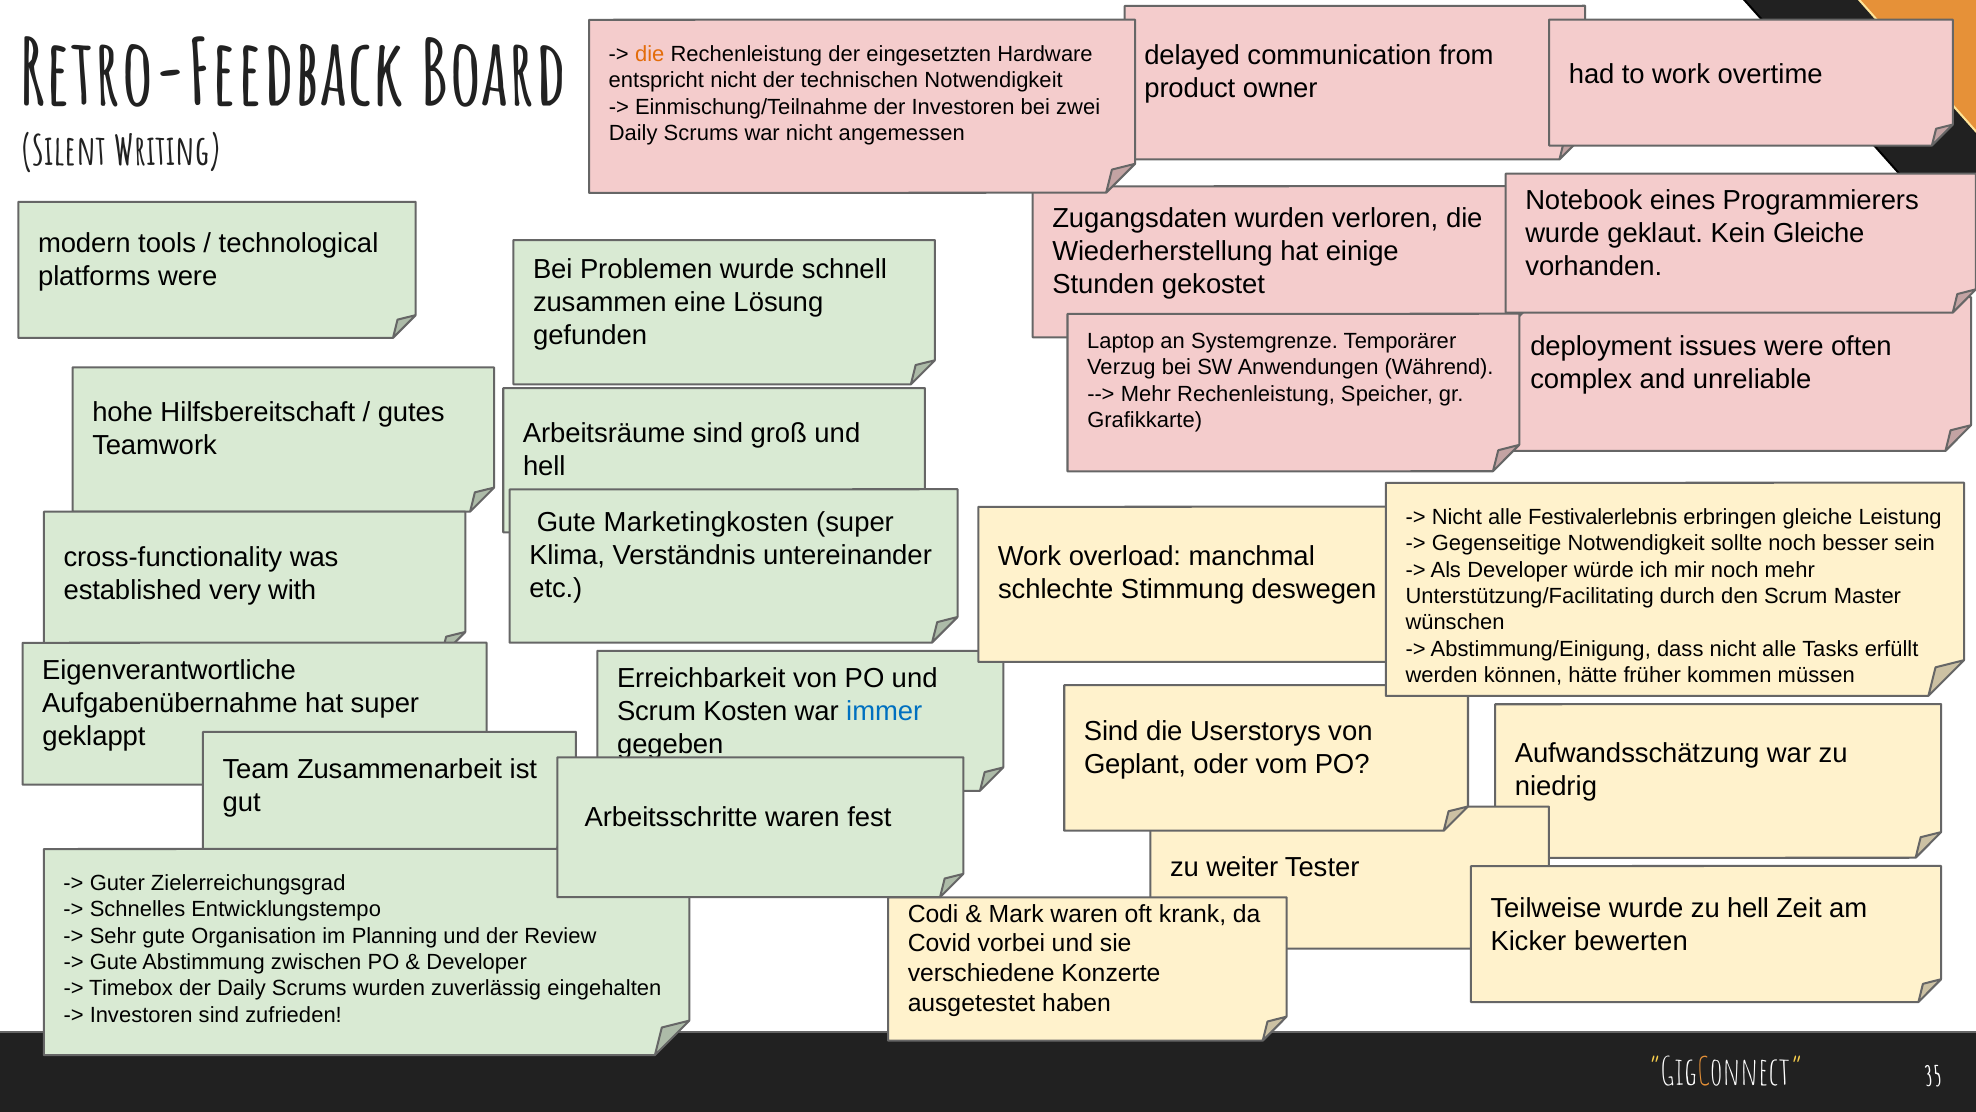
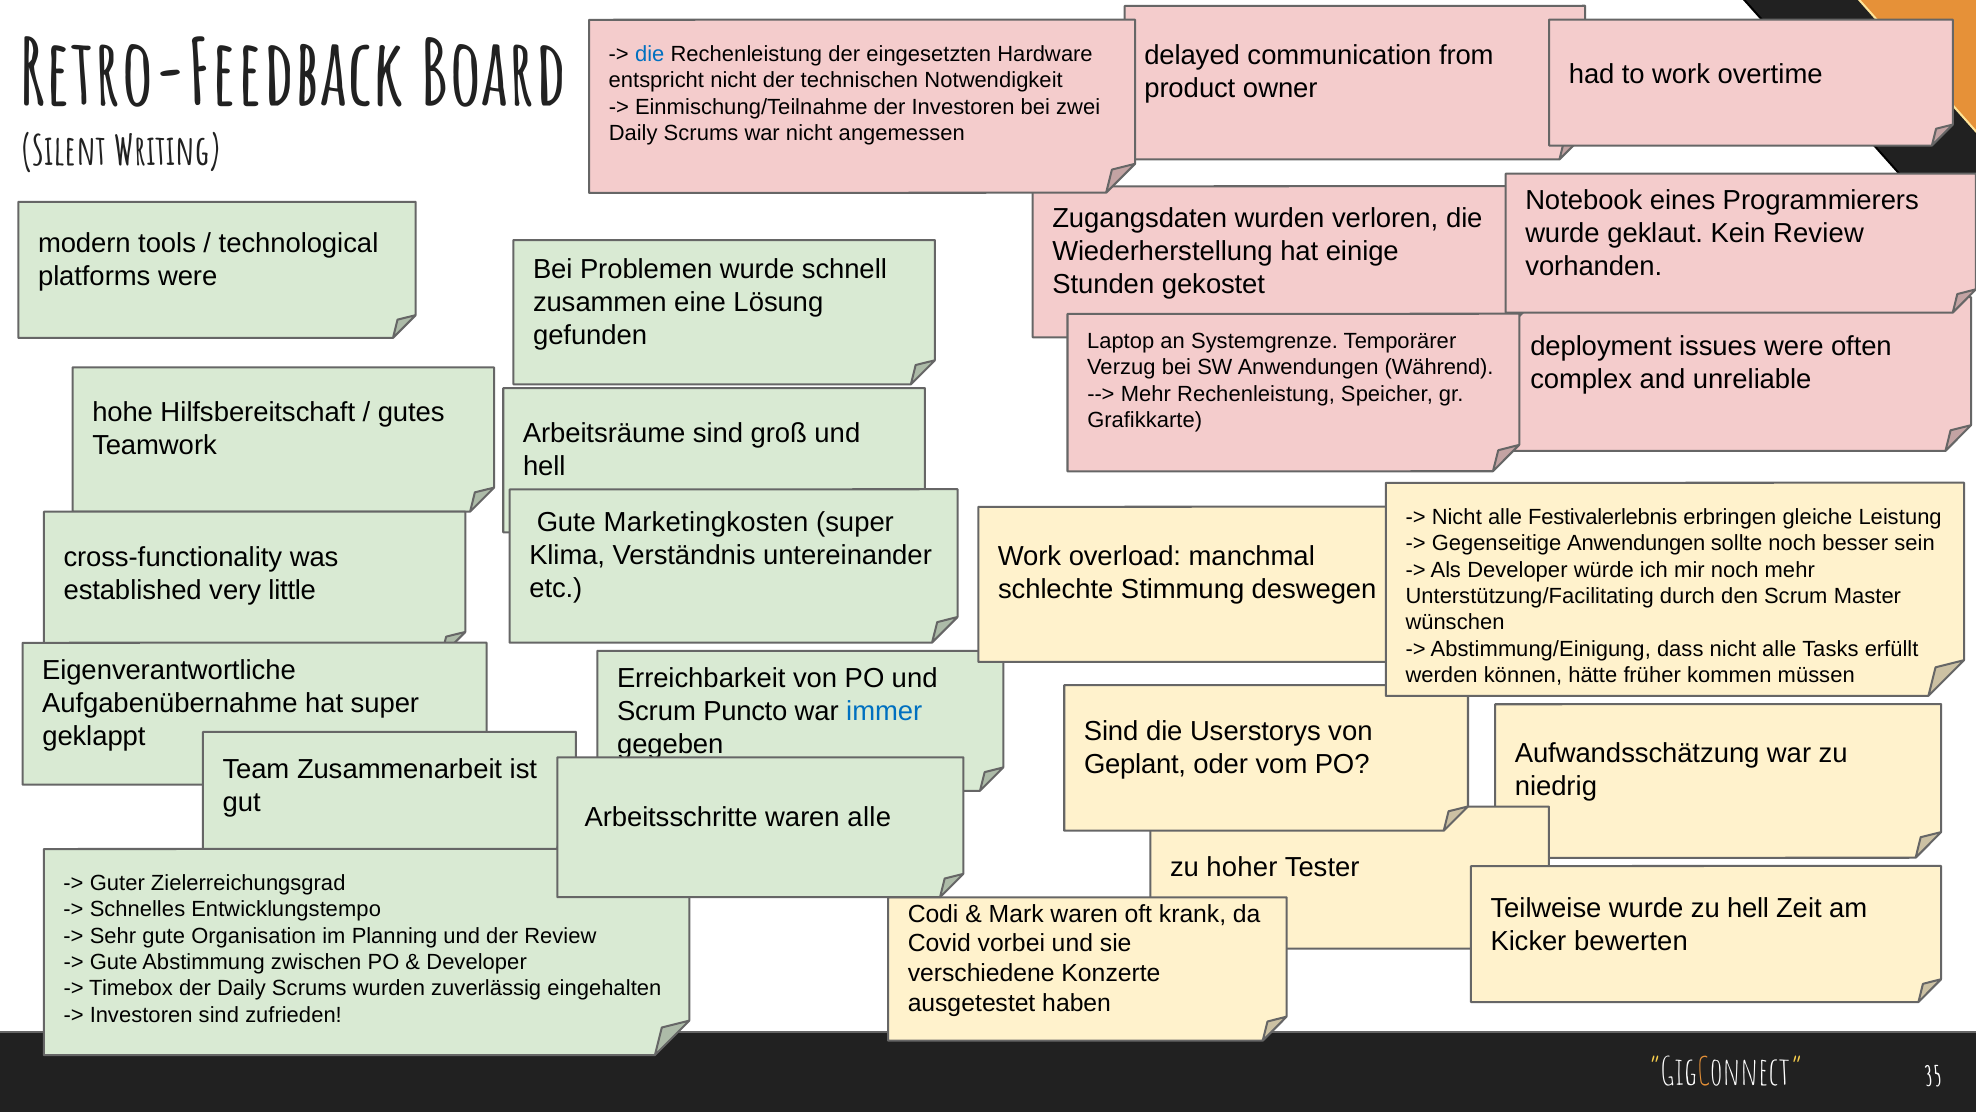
die at (650, 54) colour: orange -> blue
Kein Gleiche: Gleiche -> Review
Gegenseitige Notwendigkeit: Notwendigkeit -> Anwendungen
with: with -> little
Kosten: Kosten -> Puncto
waren fest: fest -> alle
weiter: weiter -> hoher
